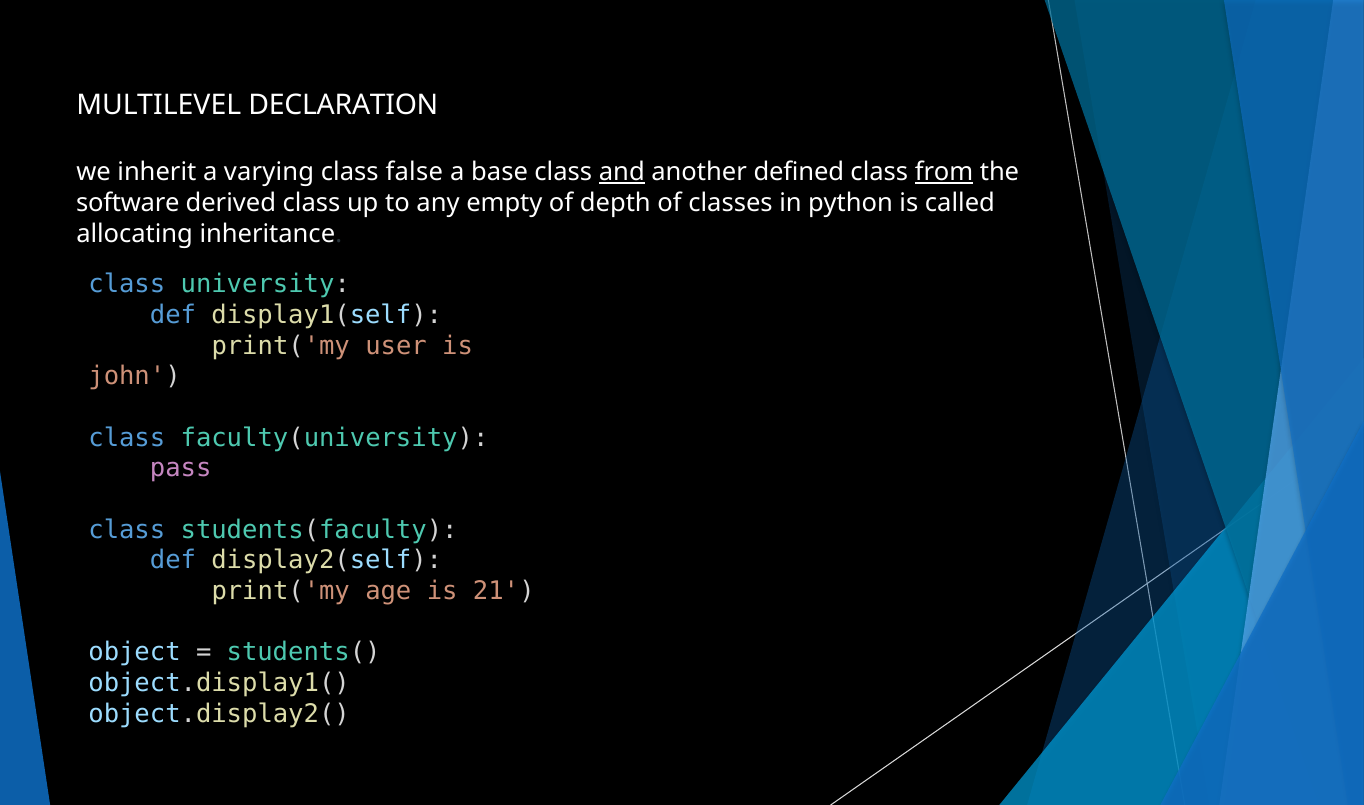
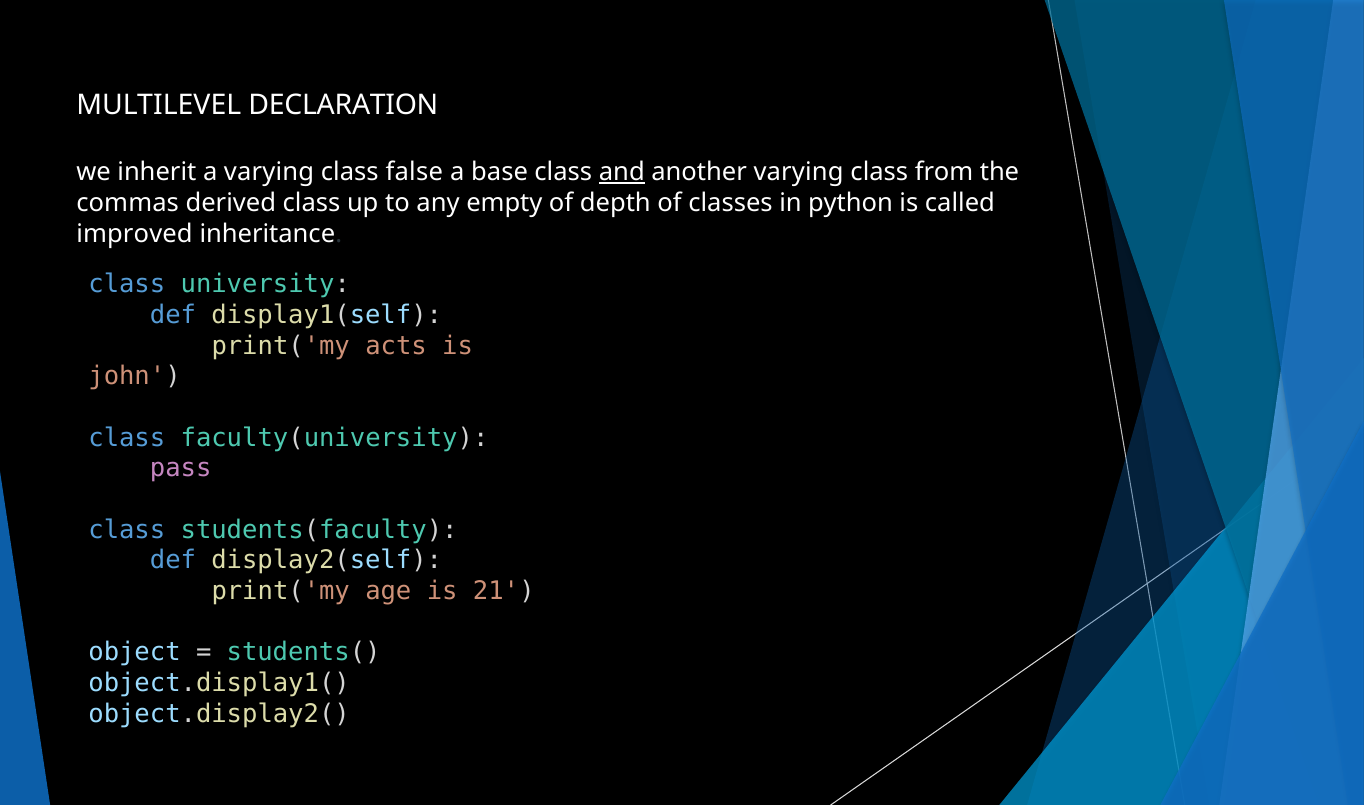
another defined: defined -> varying
from underline: present -> none
software: software -> commas
allocating: allocating -> improved
user: user -> acts
